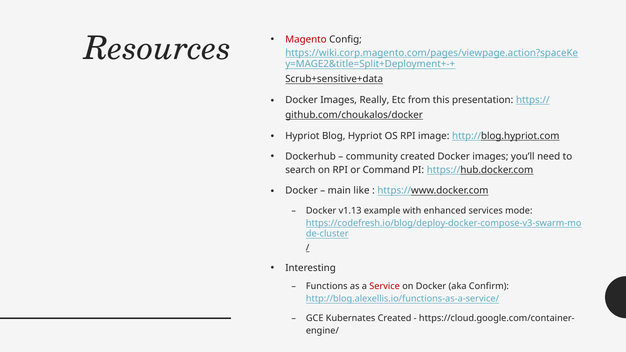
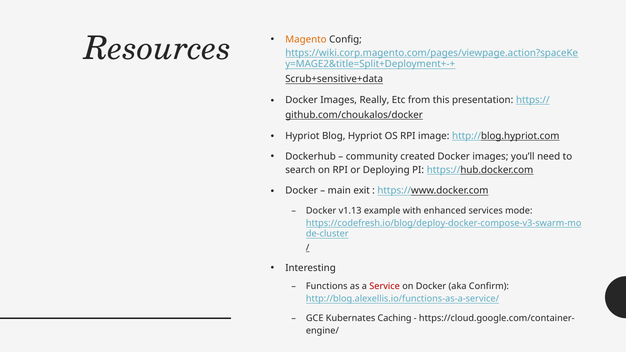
Magento colour: red -> orange
Command: Command -> Deploying
like: like -> exit
Kubernates Created: Created -> Caching
